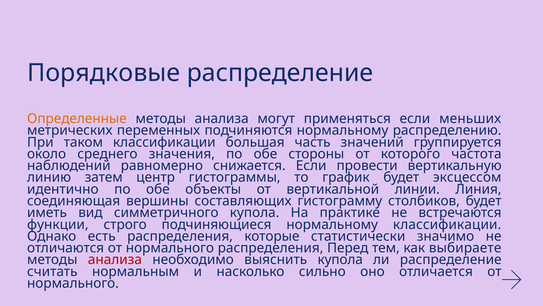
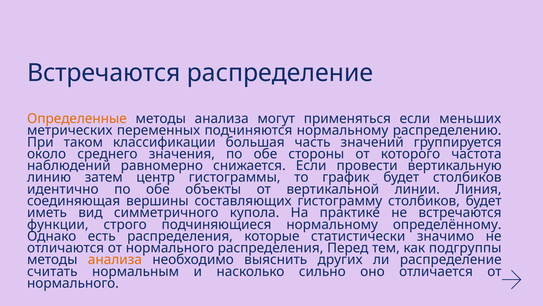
Порядковые at (104, 73): Порядковые -> Встречаются
будет эксцессом: эксцессом -> столбиков
нормальному классификации: классификации -> определённому
выбираете: выбираете -> подгруппы
анализа at (115, 259) colour: red -> orange
выяснить купола: купола -> других
